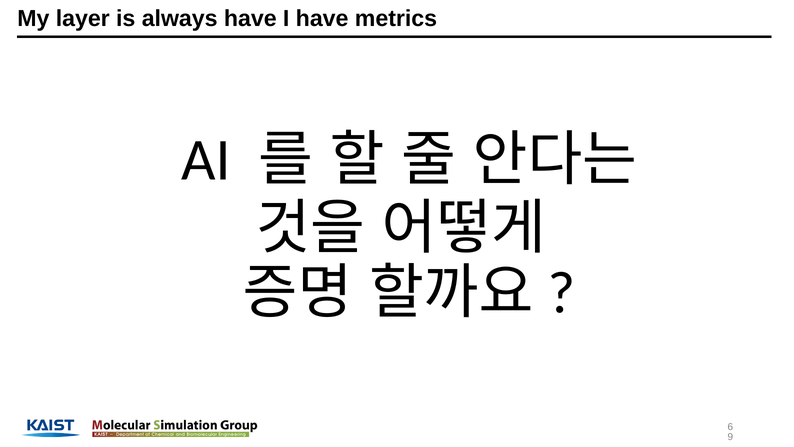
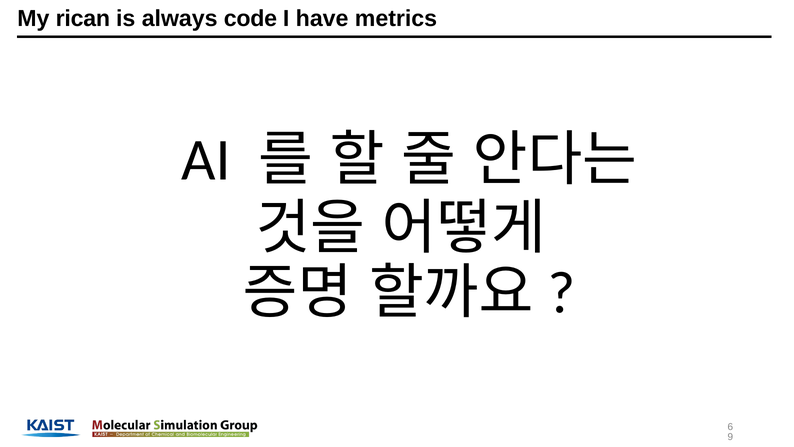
layer: layer -> rican
always have: have -> code
